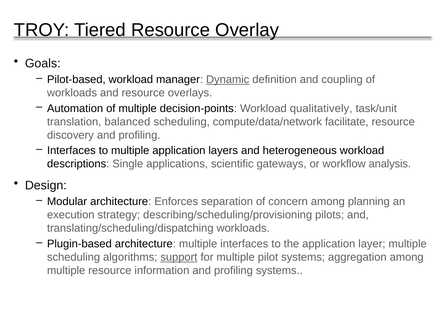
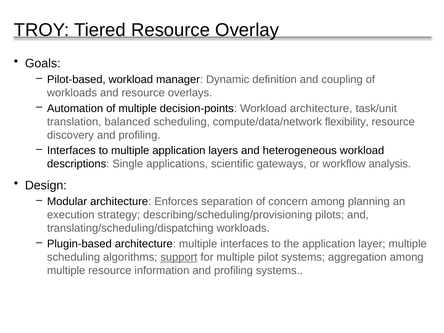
Dynamic underline: present -> none
Workload qualitatively: qualitatively -> architecture
facilitate: facilitate -> flexibility
